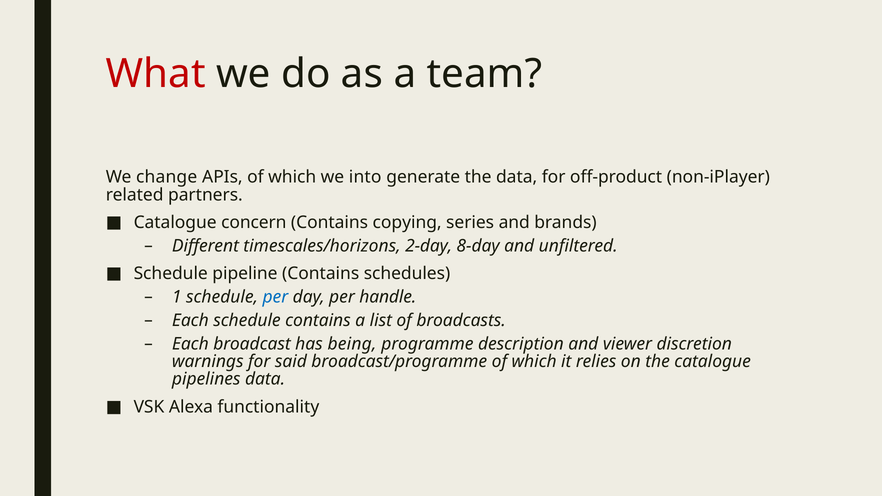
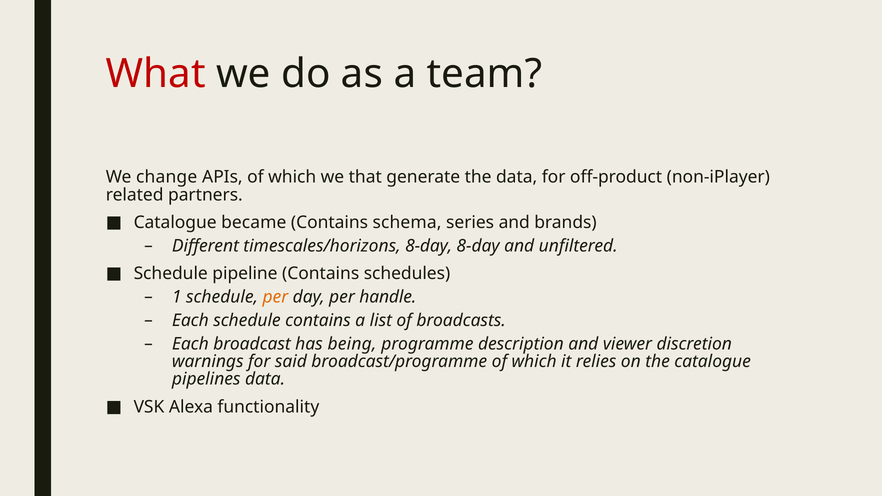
into: into -> that
concern: concern -> became
copying: copying -> schema
timescales/horizons 2-day: 2-day -> 8-day
per at (275, 297) colour: blue -> orange
